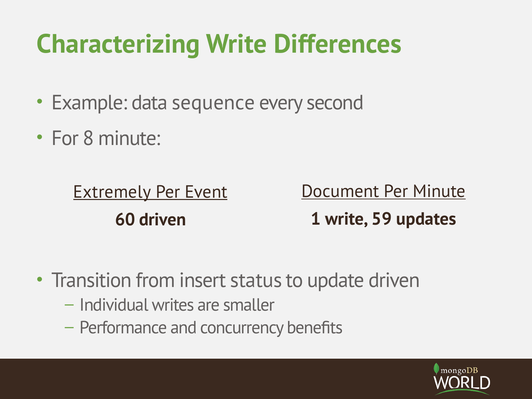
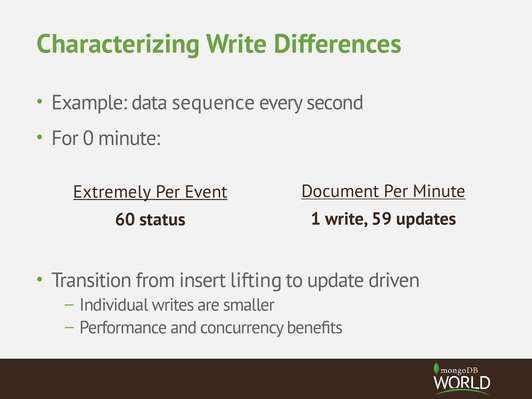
8: 8 -> 0
60 driven: driven -> status
status: status -> lifting
